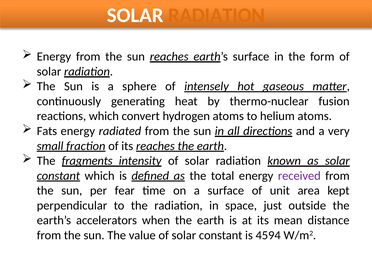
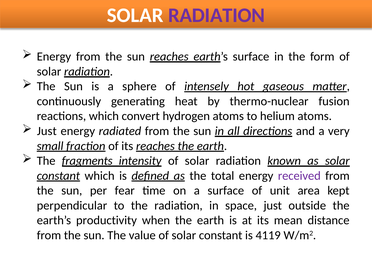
RADIATION at (217, 15) colour: orange -> purple
Fats at (47, 131): Fats -> Just
accelerators: accelerators -> productivity
4594: 4594 -> 4119
